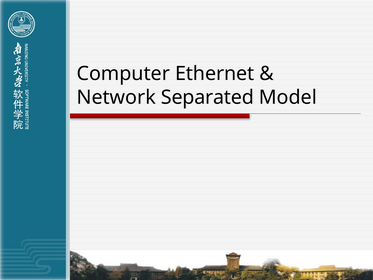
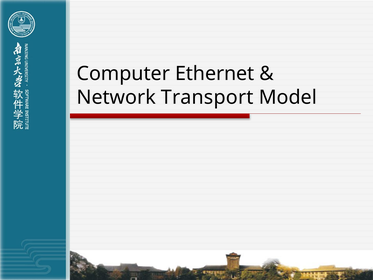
Separated: Separated -> Transport
